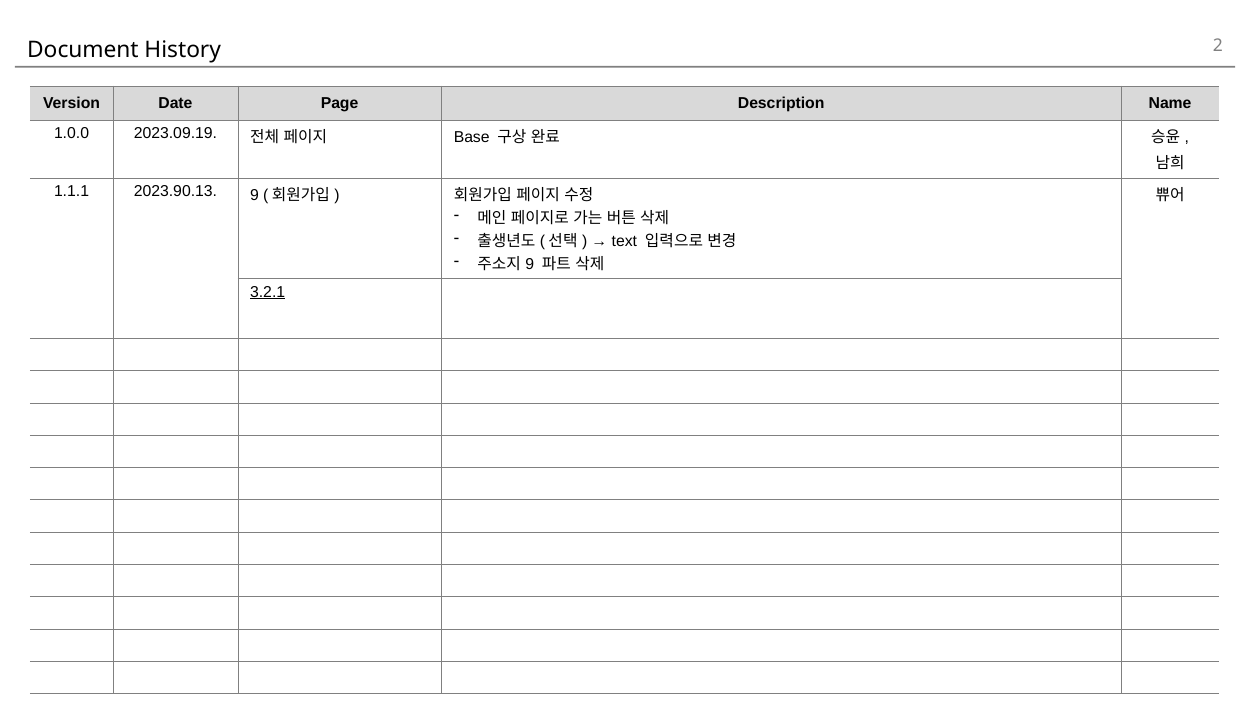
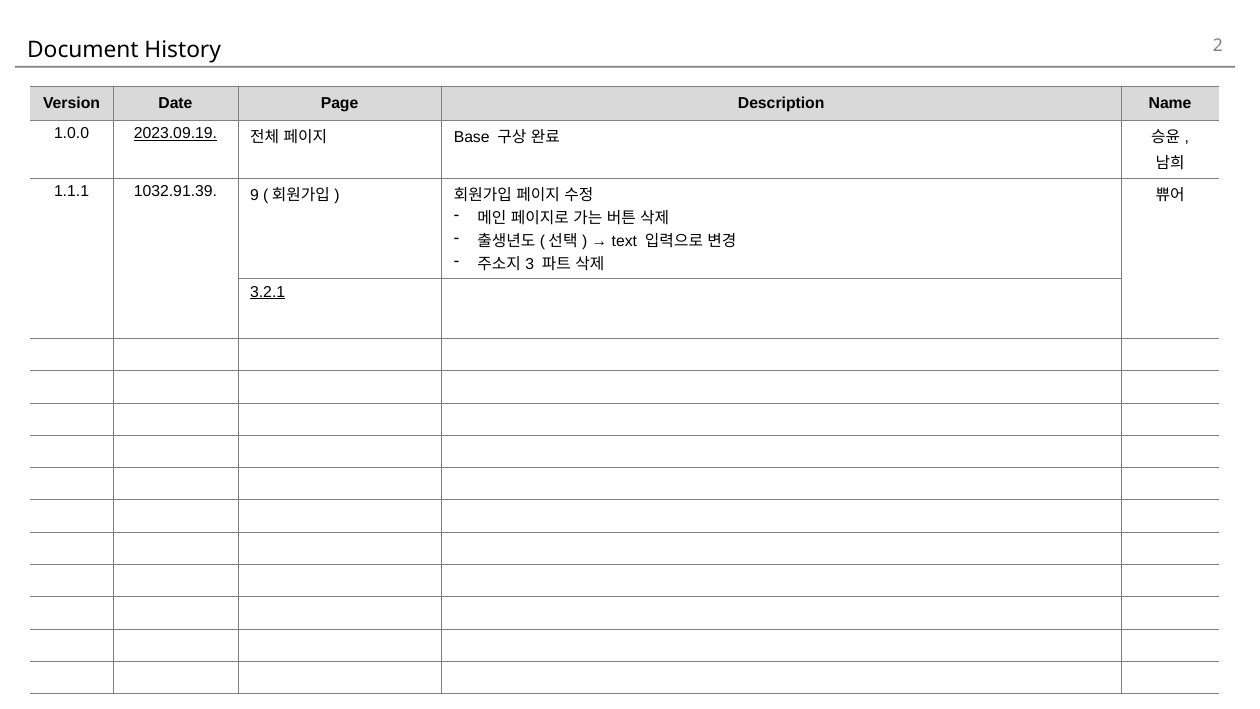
2023.09.19 underline: none -> present
2023.90.13: 2023.90.13 -> 1032.91.39
9 at (530, 264): 9 -> 3
